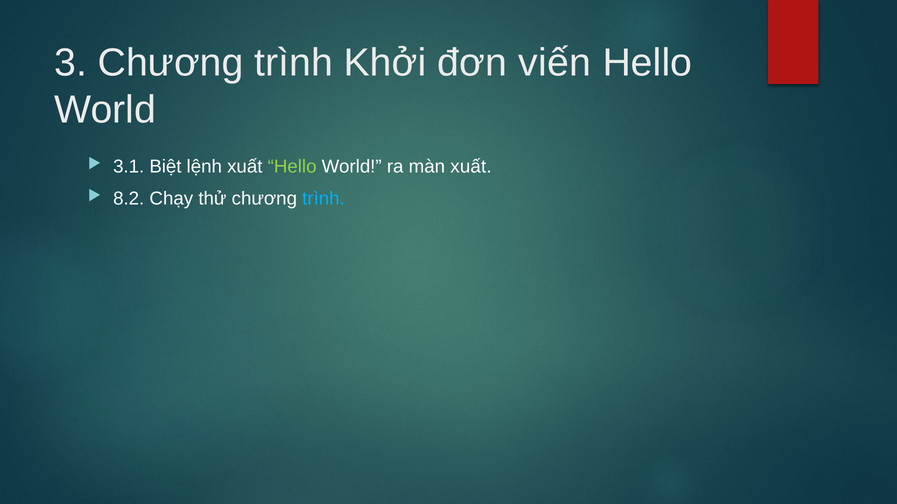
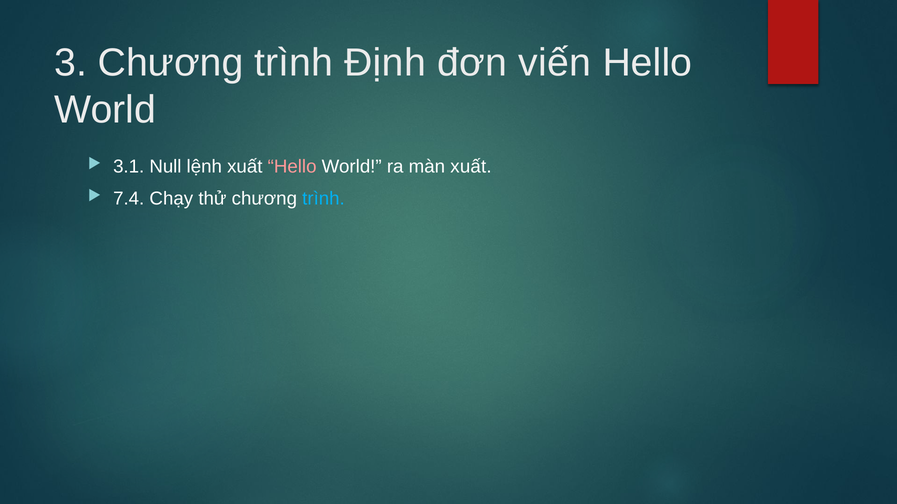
Khởi: Khởi -> Định
Biệt: Biệt -> Null
Hello at (292, 167) colour: light green -> pink
8.2: 8.2 -> 7.4
